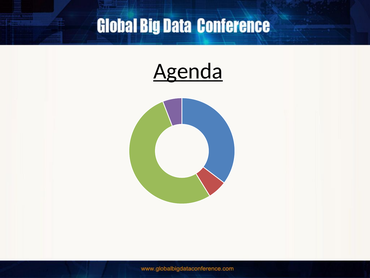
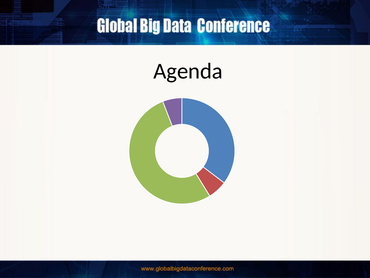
Agenda underline: present -> none
